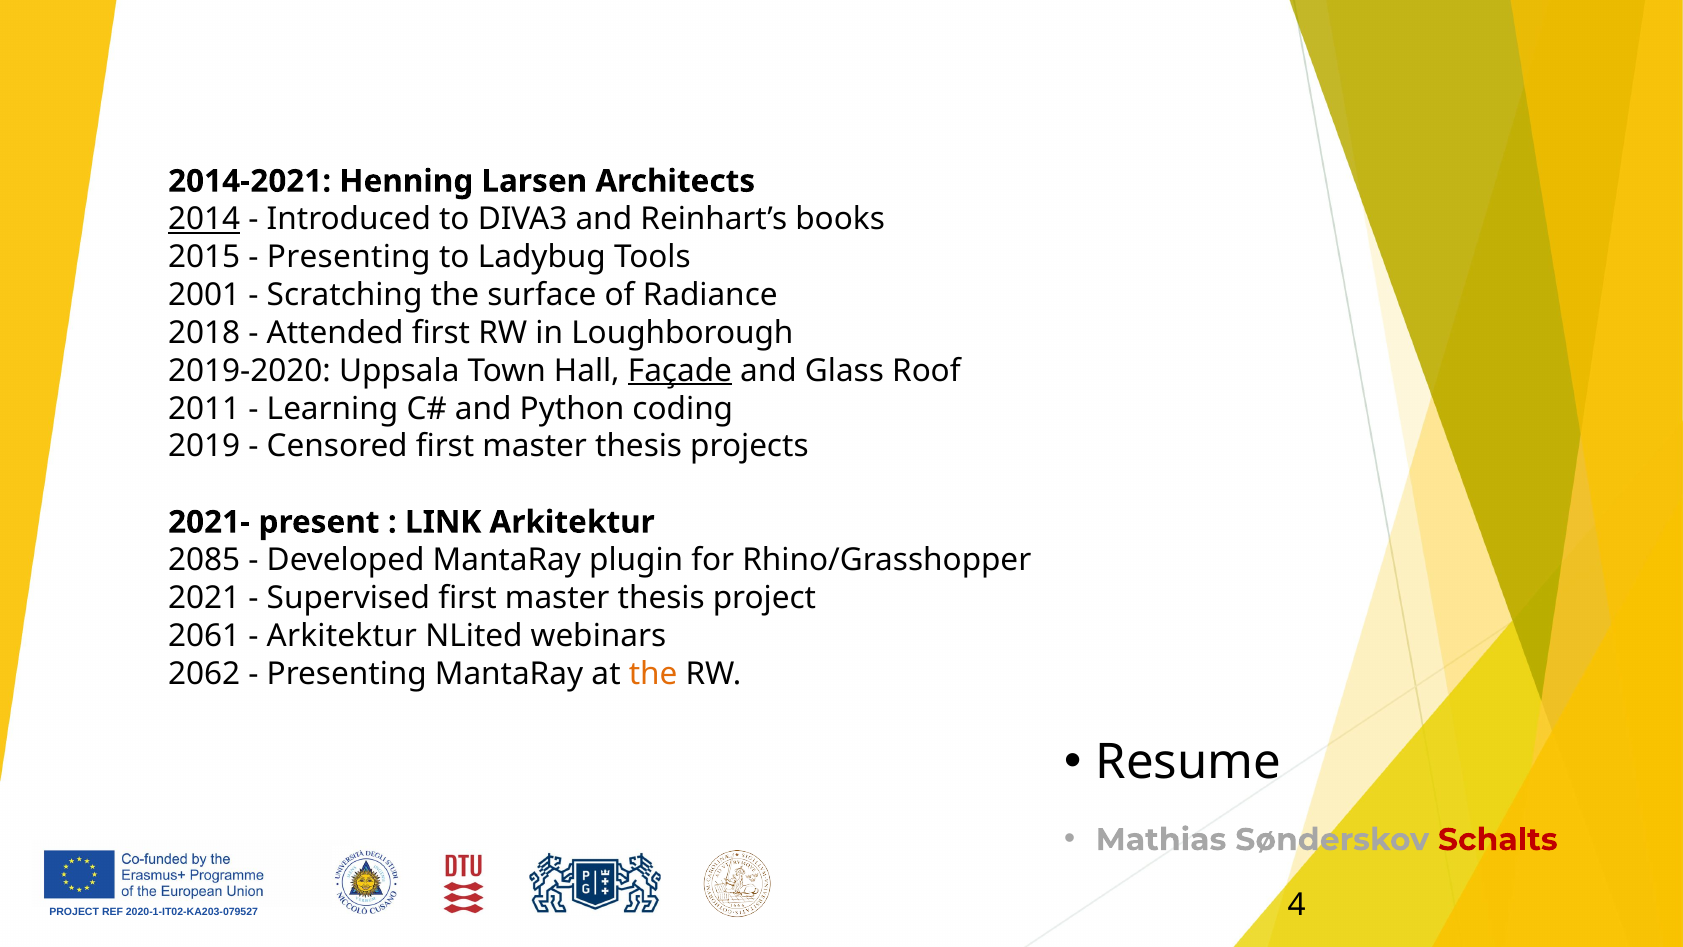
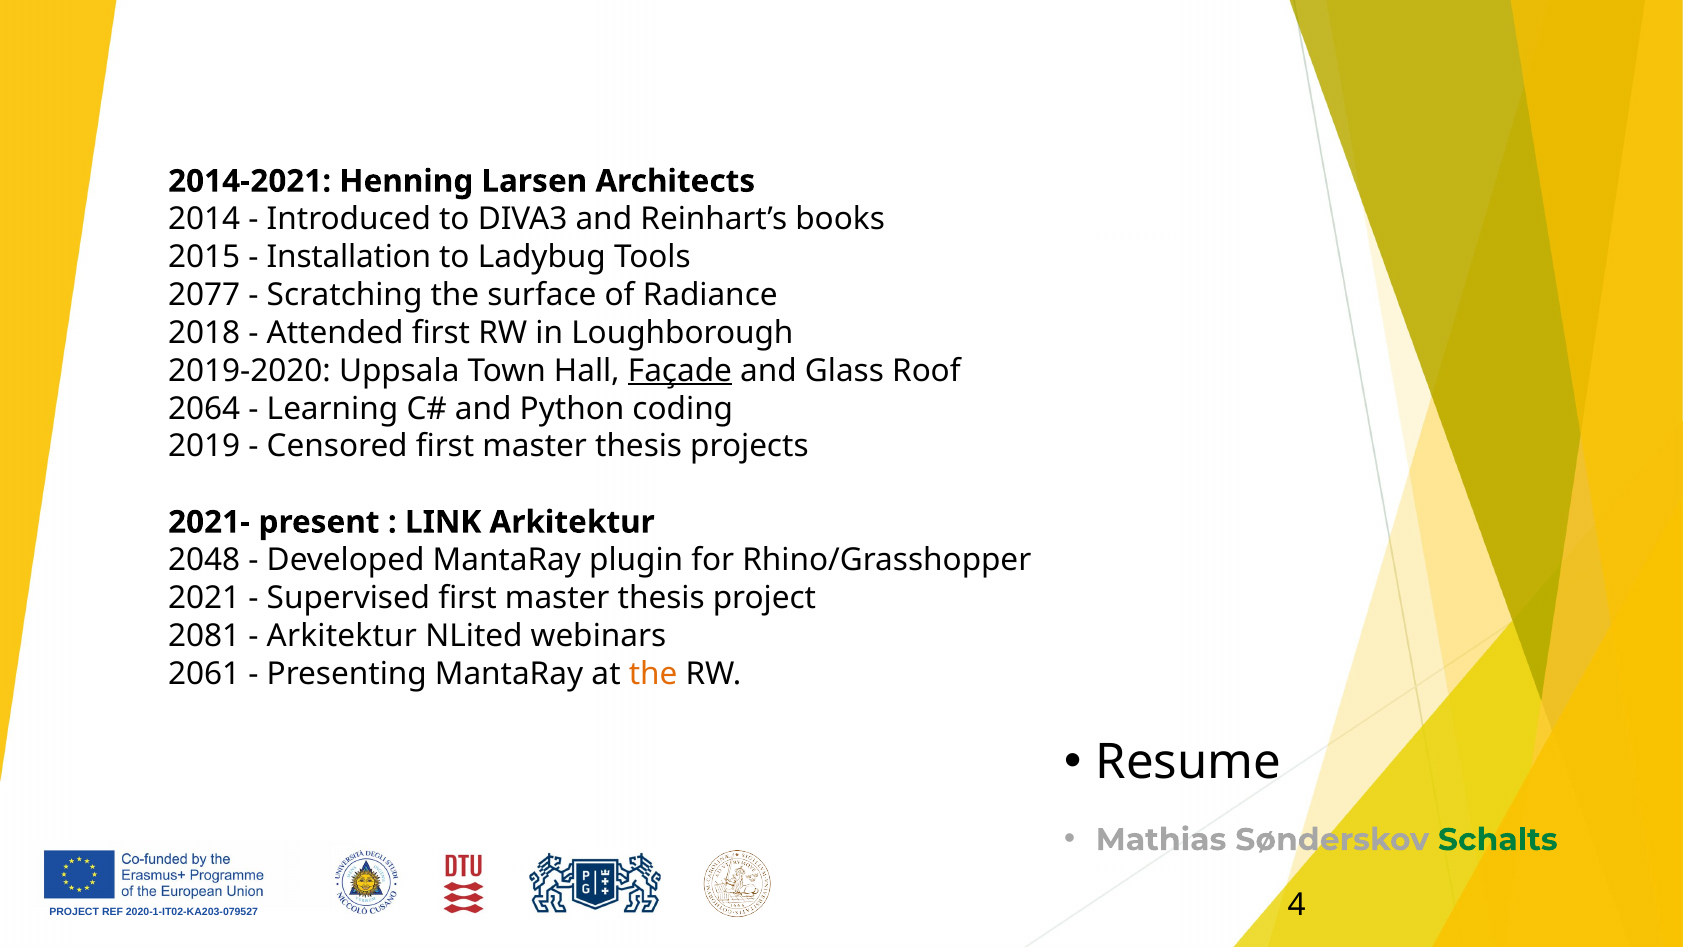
2014 underline: present -> none
Presenting at (349, 257): Presenting -> Installation
2001: 2001 -> 2077
2011: 2011 -> 2064
2085: 2085 -> 2048
2061: 2061 -> 2081
2062: 2062 -> 2061
Schalts colour: red -> green
